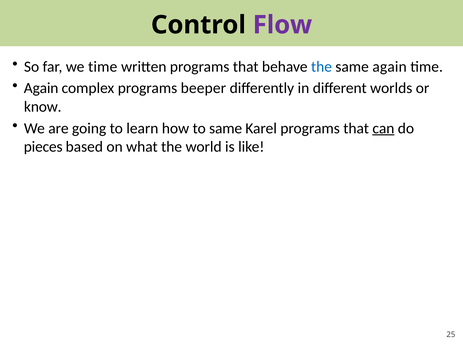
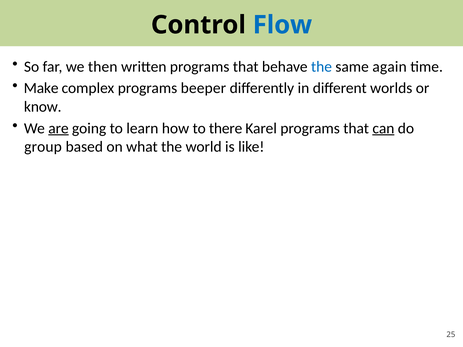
Flow colour: purple -> blue
we time: time -> then
Again at (41, 88): Again -> Make
are underline: none -> present
to same: same -> there
pieces: pieces -> group
